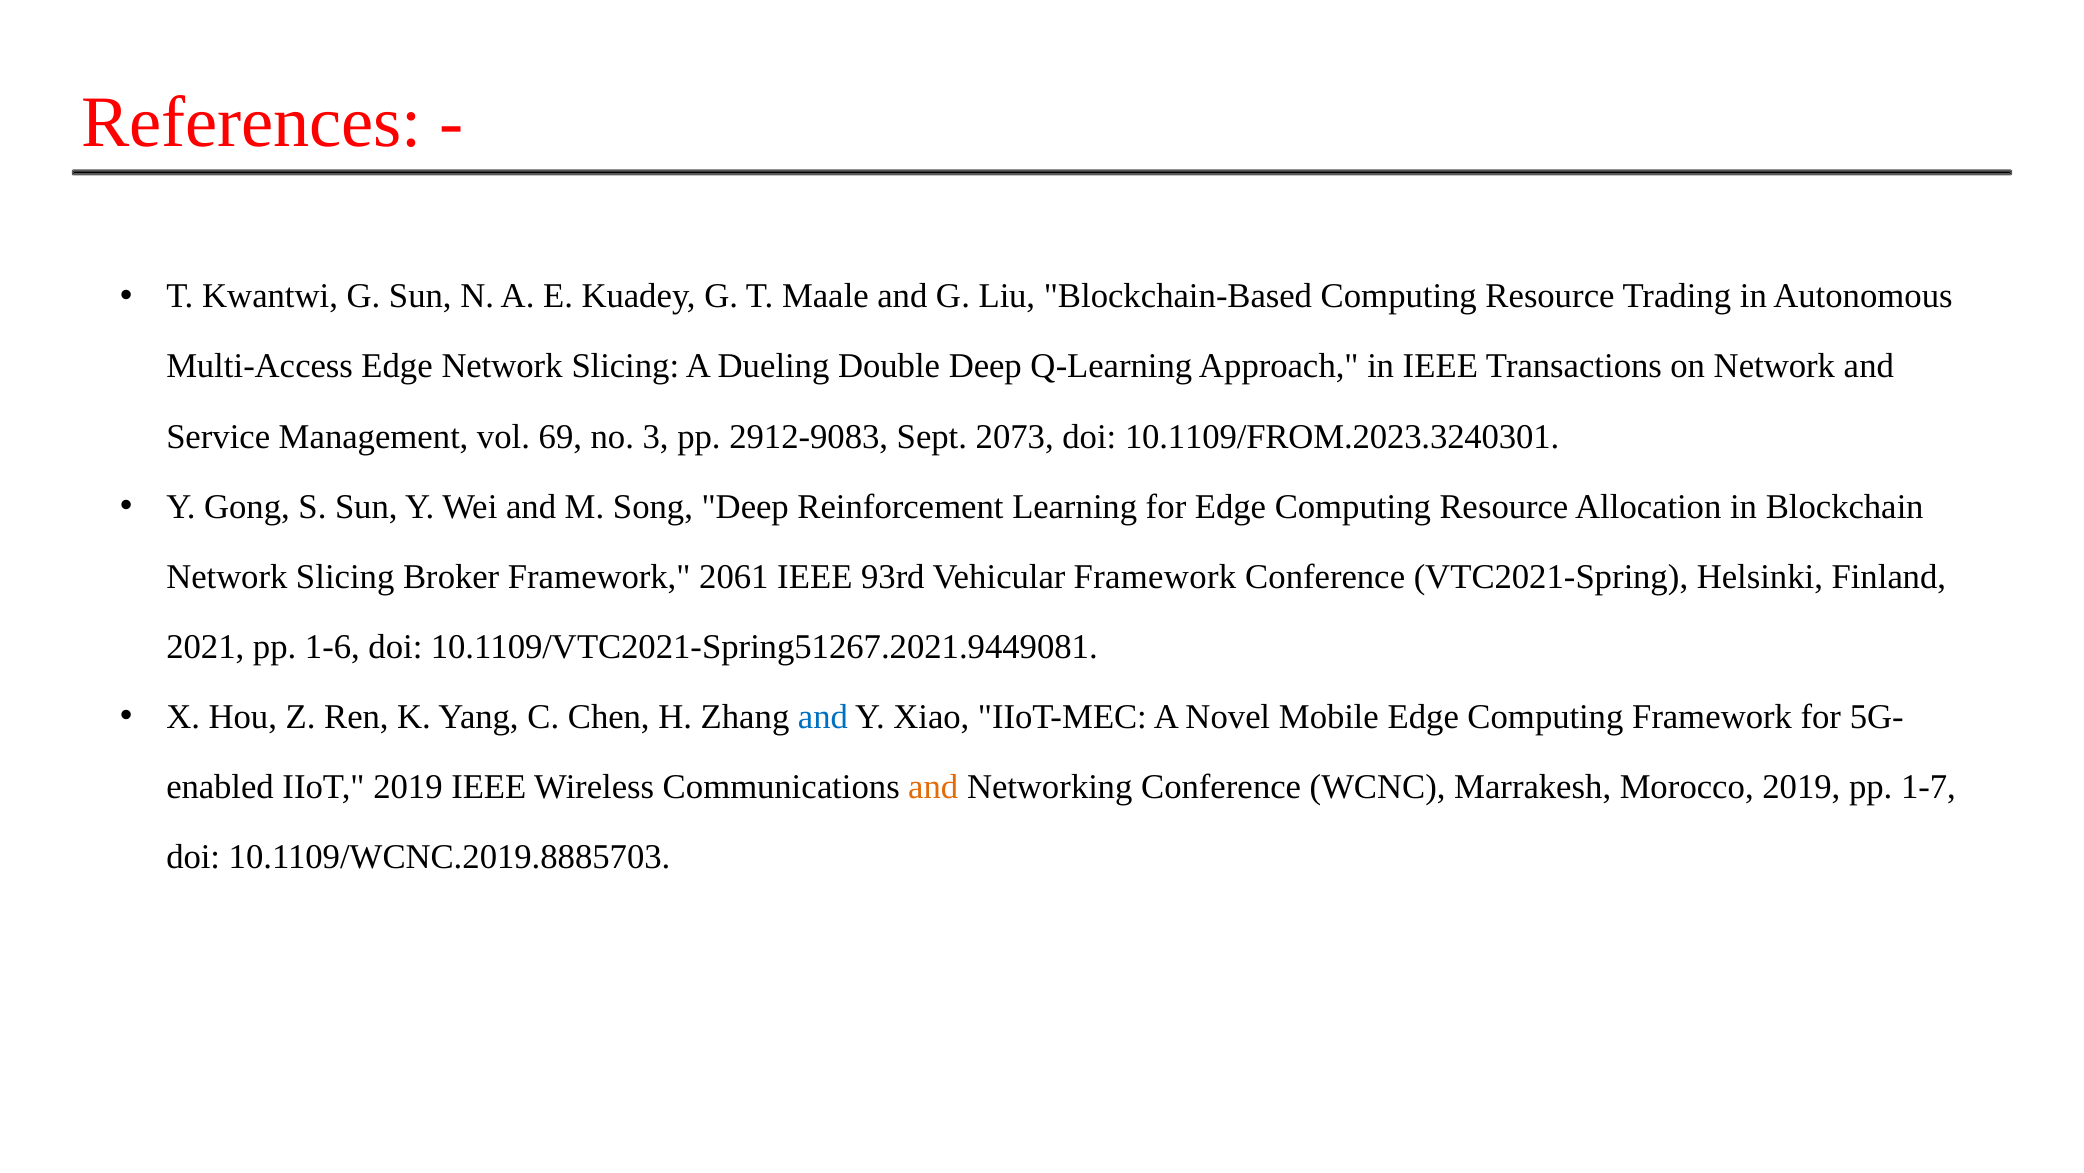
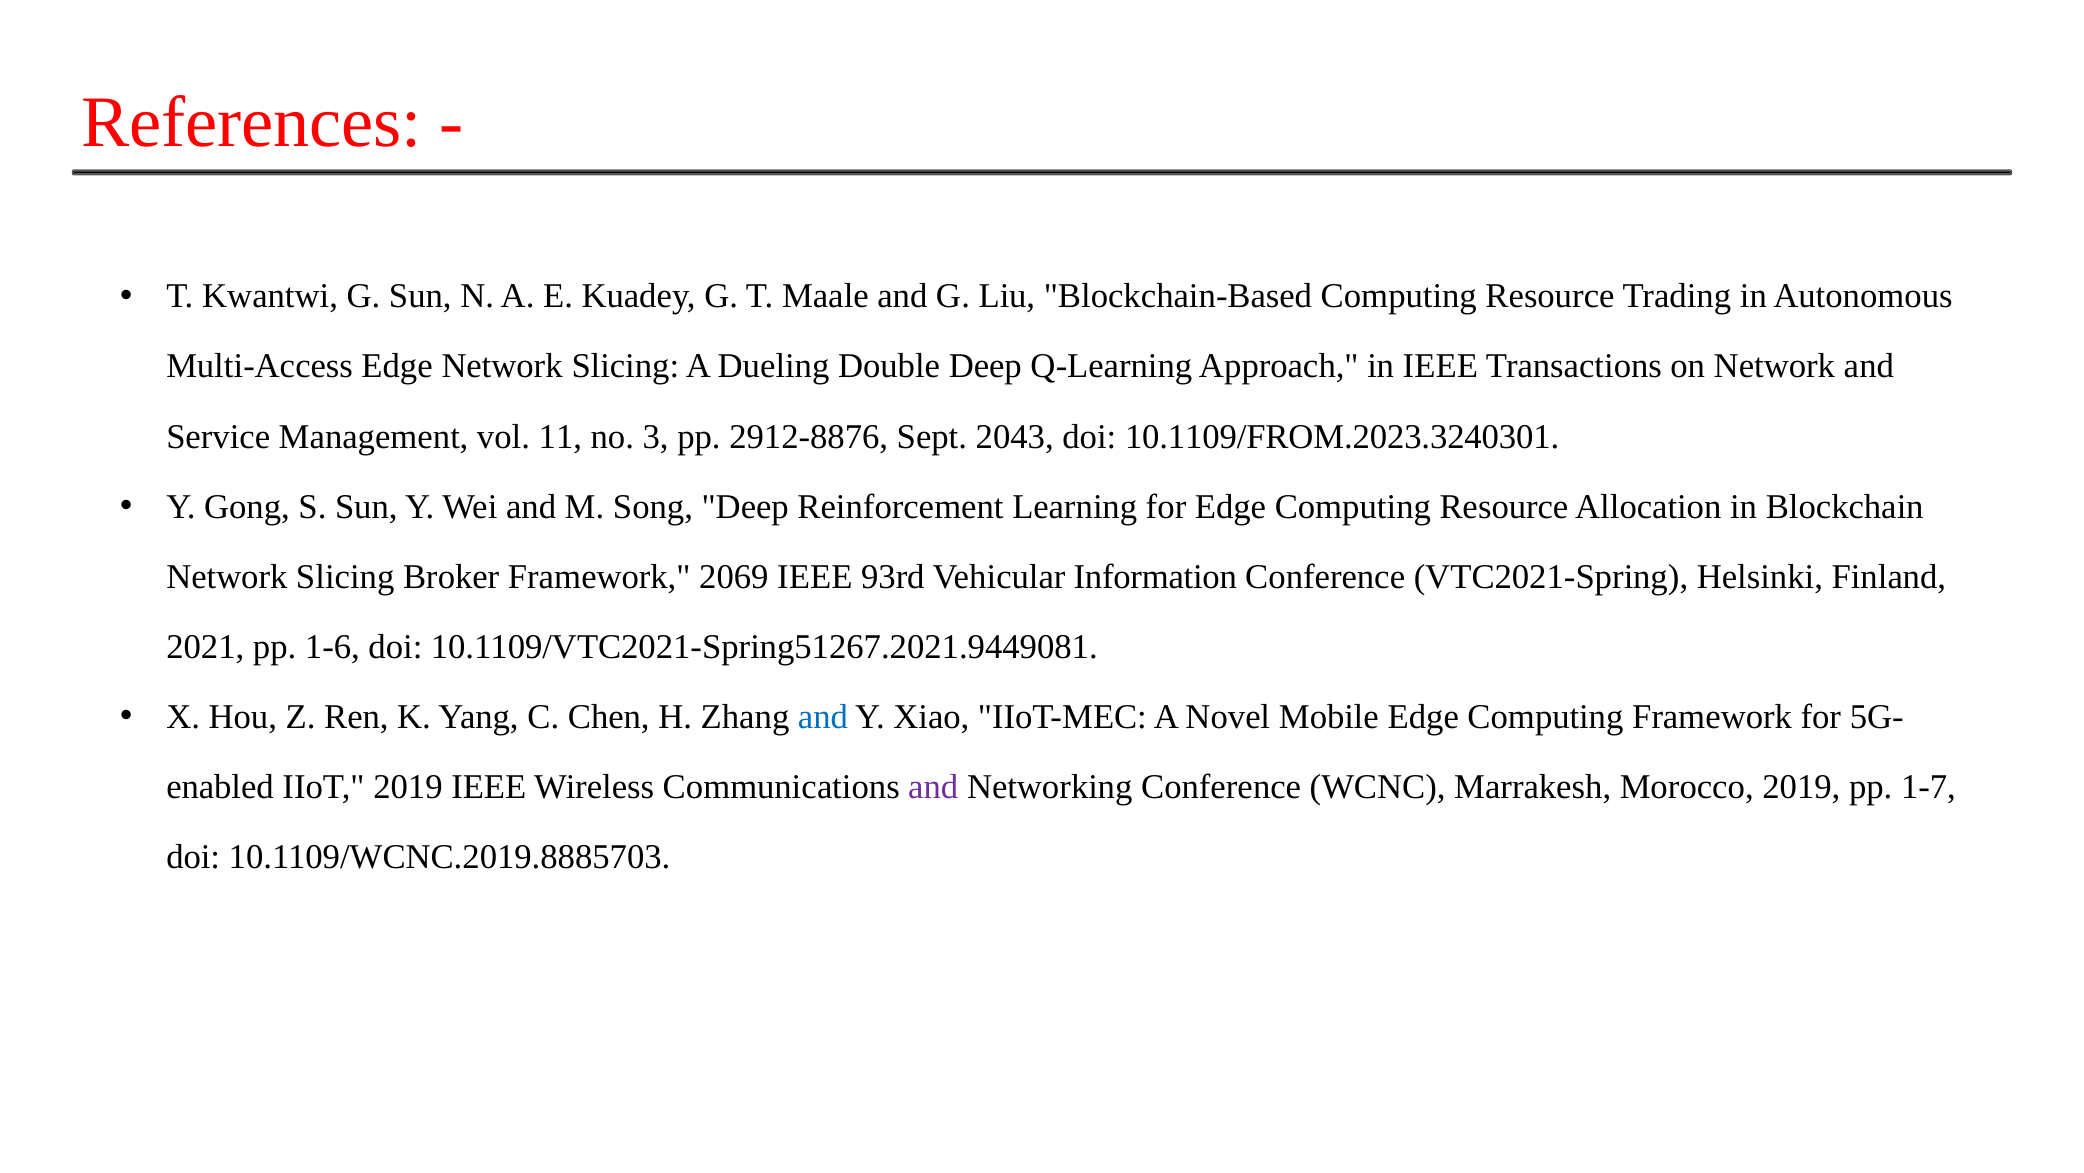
69: 69 -> 11
2912-9083: 2912-9083 -> 2912-8876
2073: 2073 -> 2043
2061: 2061 -> 2069
Vehicular Framework: Framework -> Information
and at (933, 786) colour: orange -> purple
